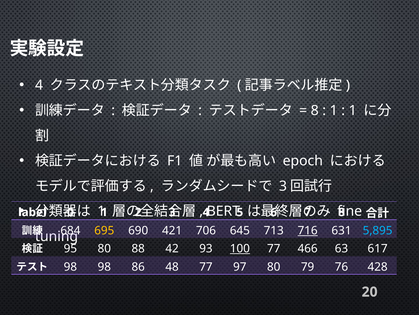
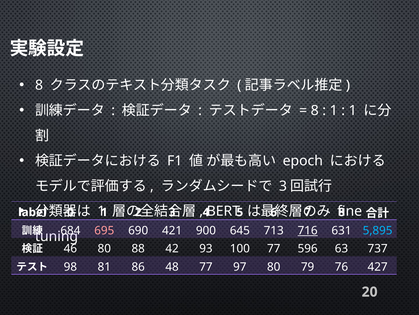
4 at (39, 85): 4 -> 8
695 colour: yellow -> pink
706: 706 -> 900
95: 95 -> 46
100 underline: present -> none
466: 466 -> 596
617: 617 -> 737
98 98: 98 -> 81
428: 428 -> 427
